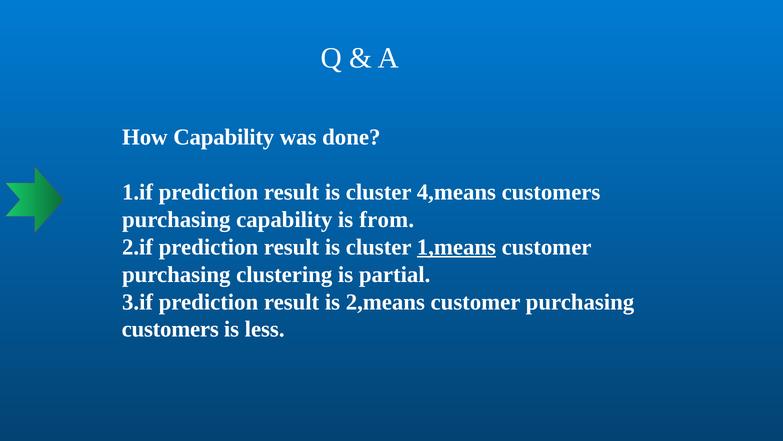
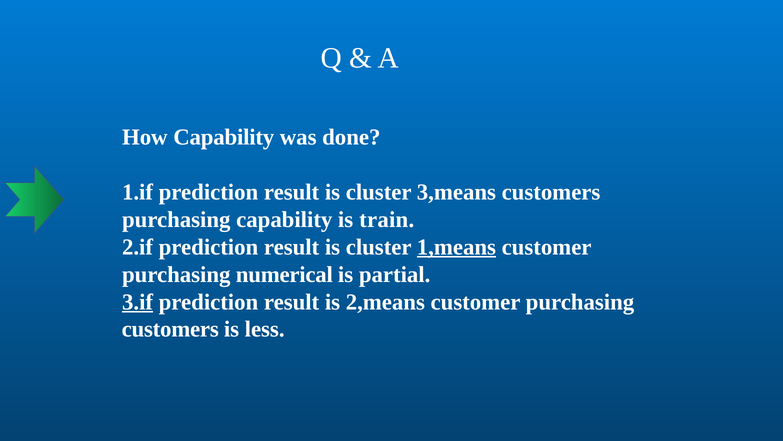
4,means: 4,means -> 3,means
from: from -> train
clustering: clustering -> numerical
3.if underline: none -> present
